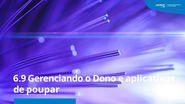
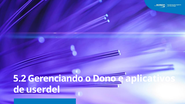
6.9: 6.9 -> 5.2
poupar: poupar -> userdel
